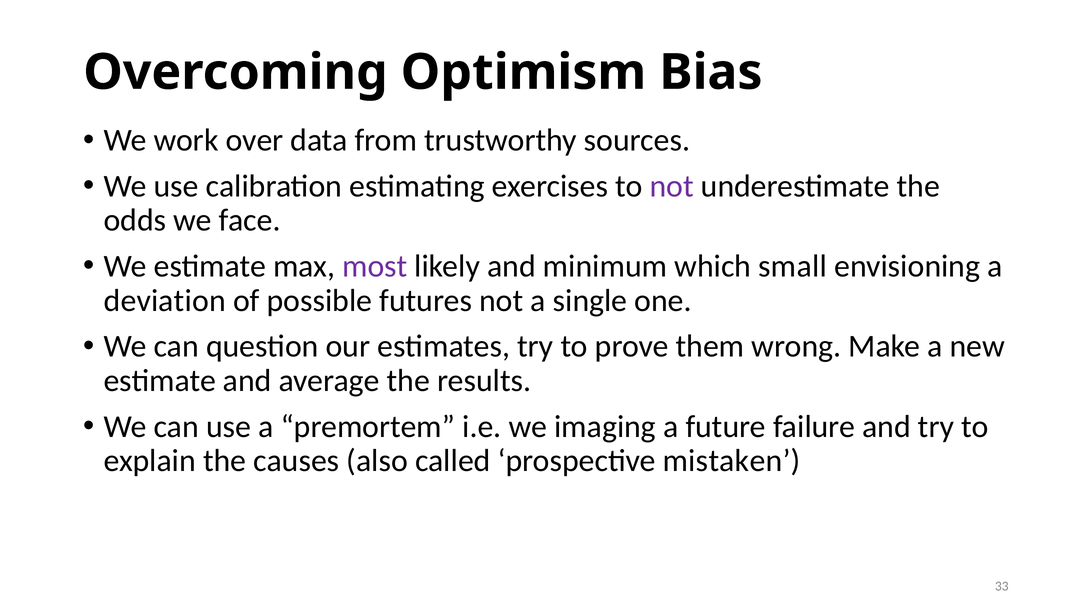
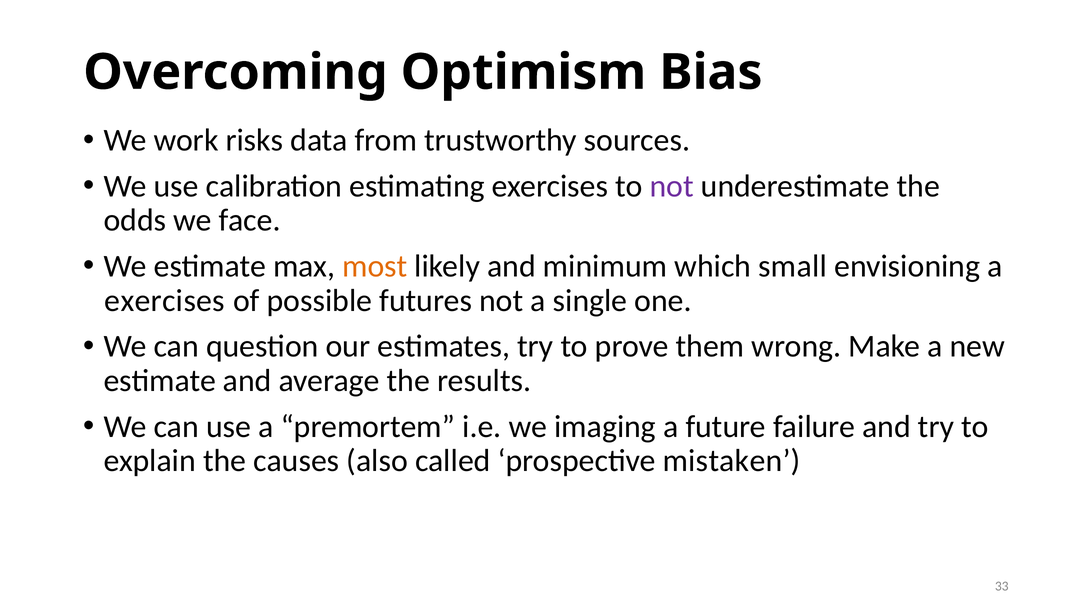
over: over -> risks
most colour: purple -> orange
deviation at (165, 301): deviation -> exercises
